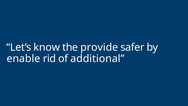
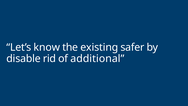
provide: provide -> existing
enable: enable -> disable
